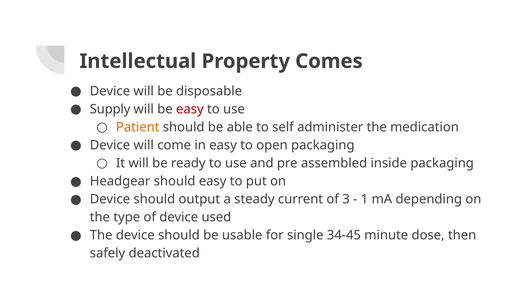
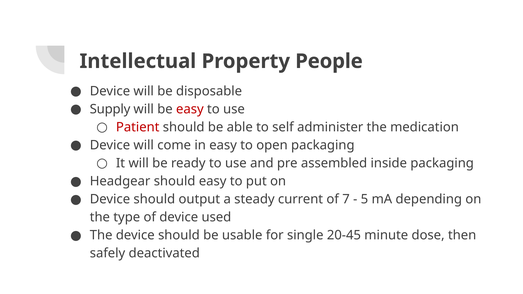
Comes: Comes -> People
Patient colour: orange -> red
3: 3 -> 7
1: 1 -> 5
34-45: 34-45 -> 20-45
